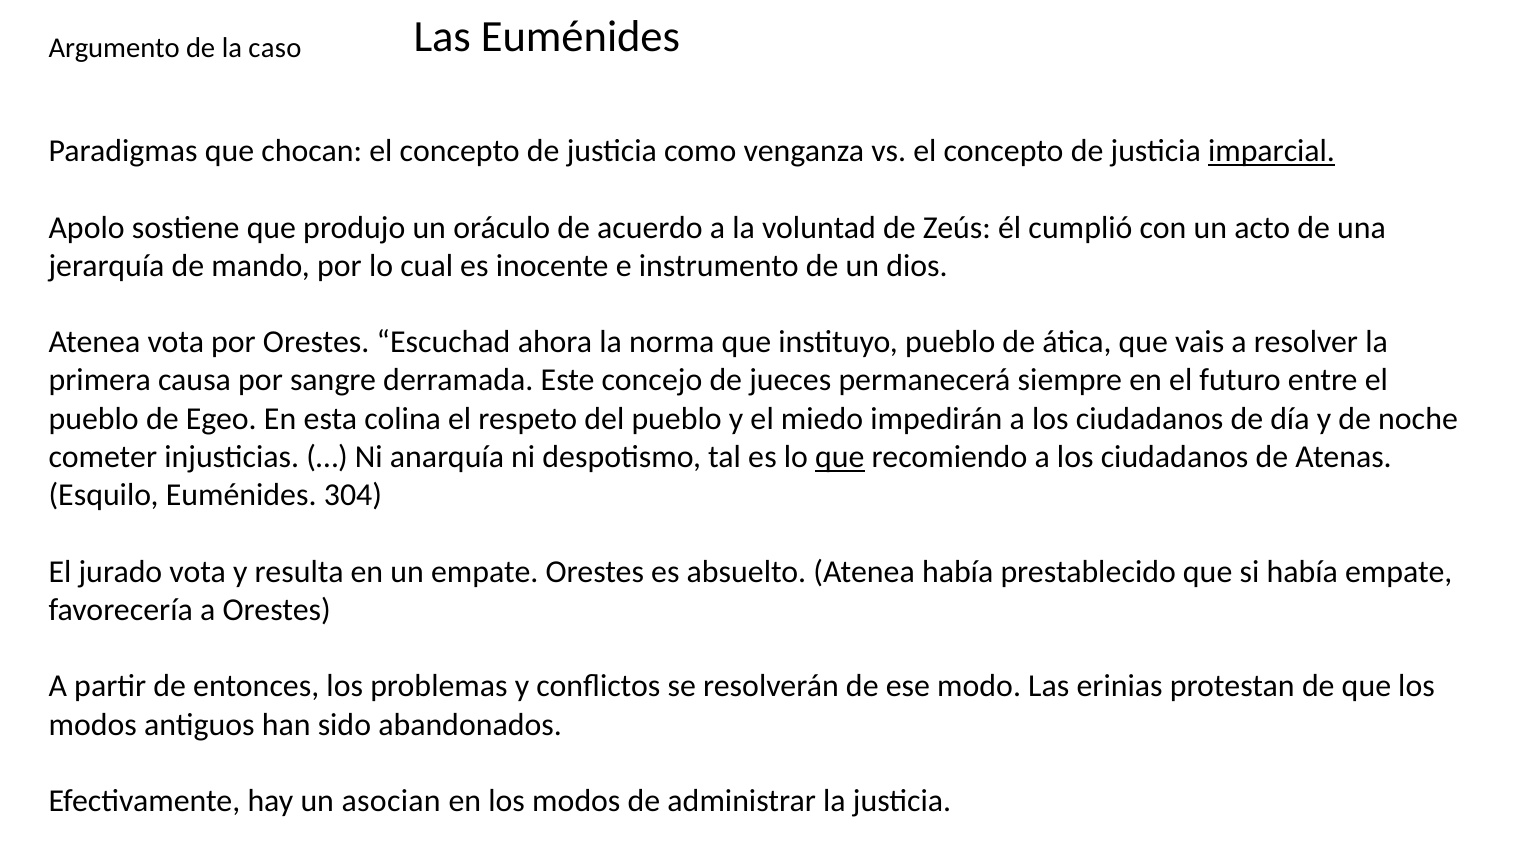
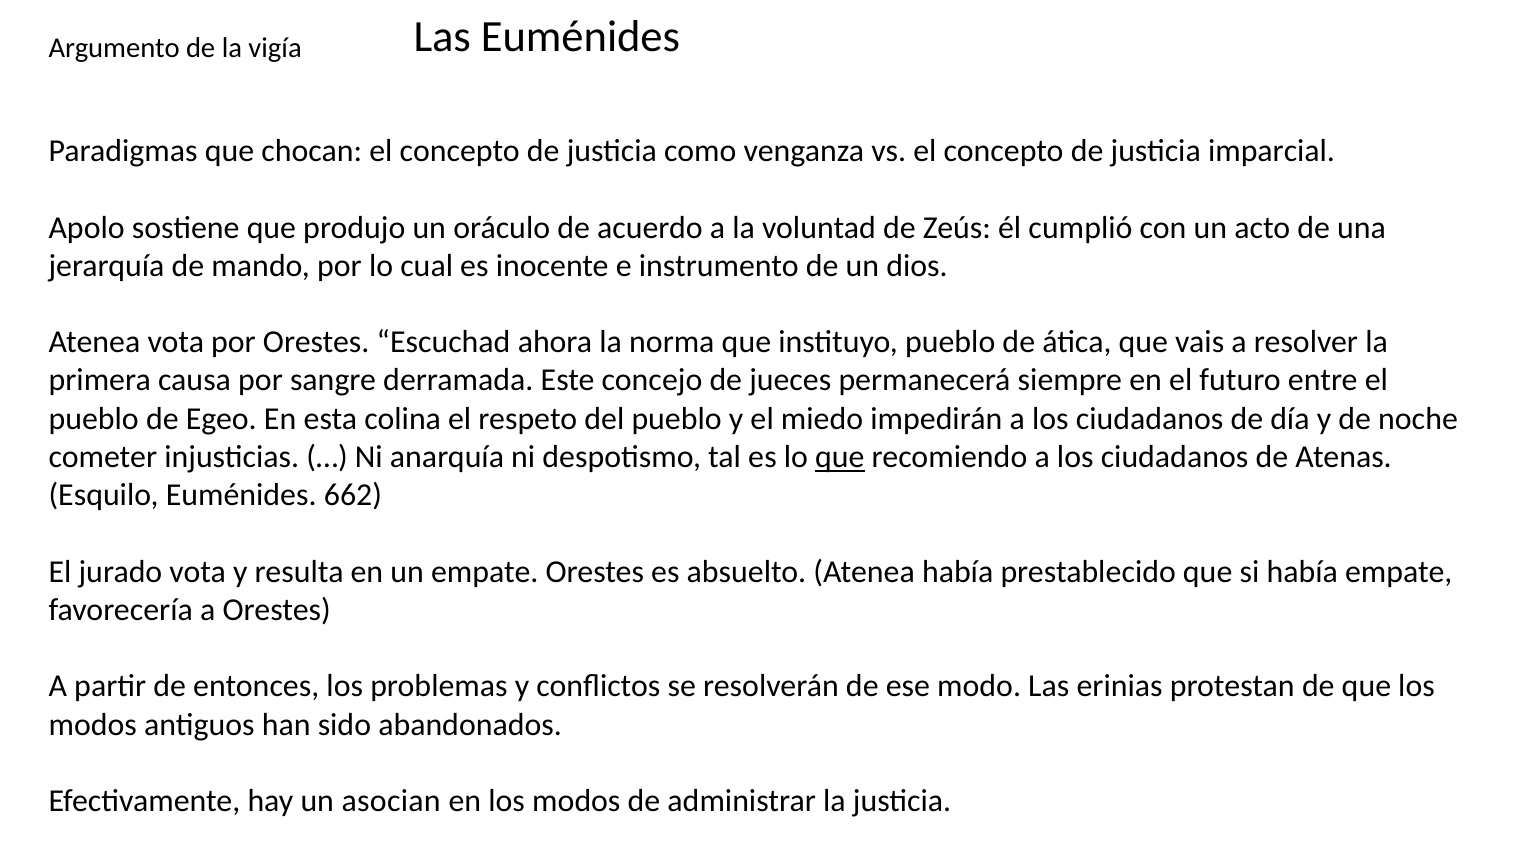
caso: caso -> vigía
imparcial underline: present -> none
304: 304 -> 662
